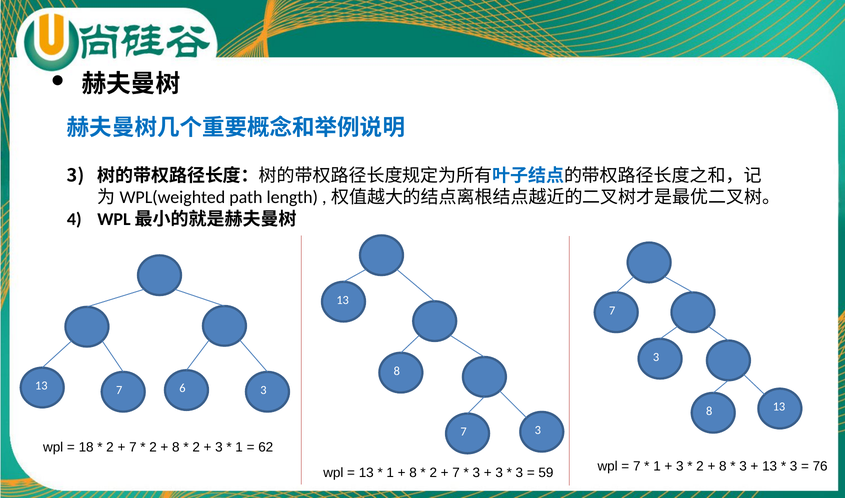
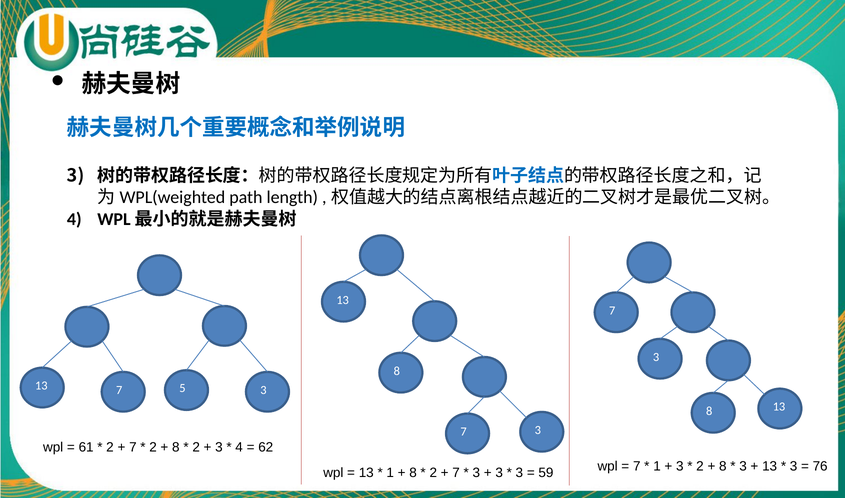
6: 6 -> 5
18: 18 -> 61
1 at (239, 447): 1 -> 4
